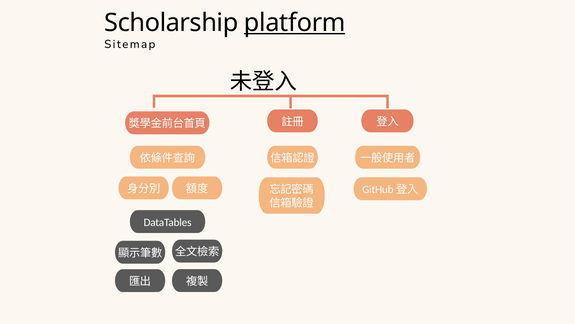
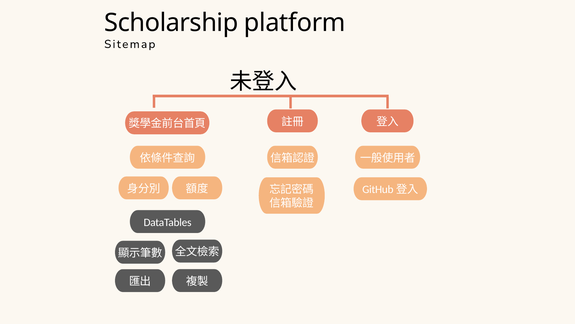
platform underline: present -> none
